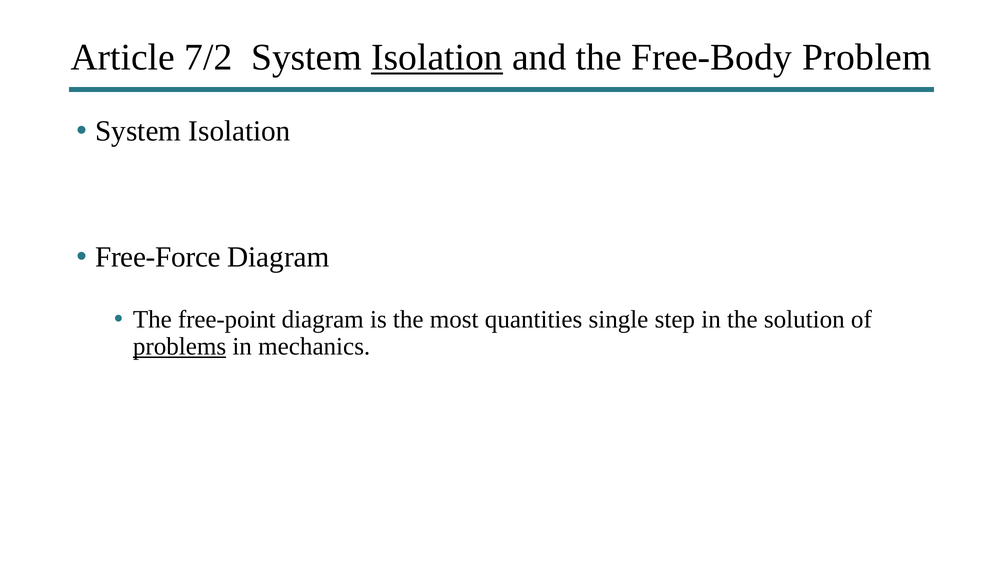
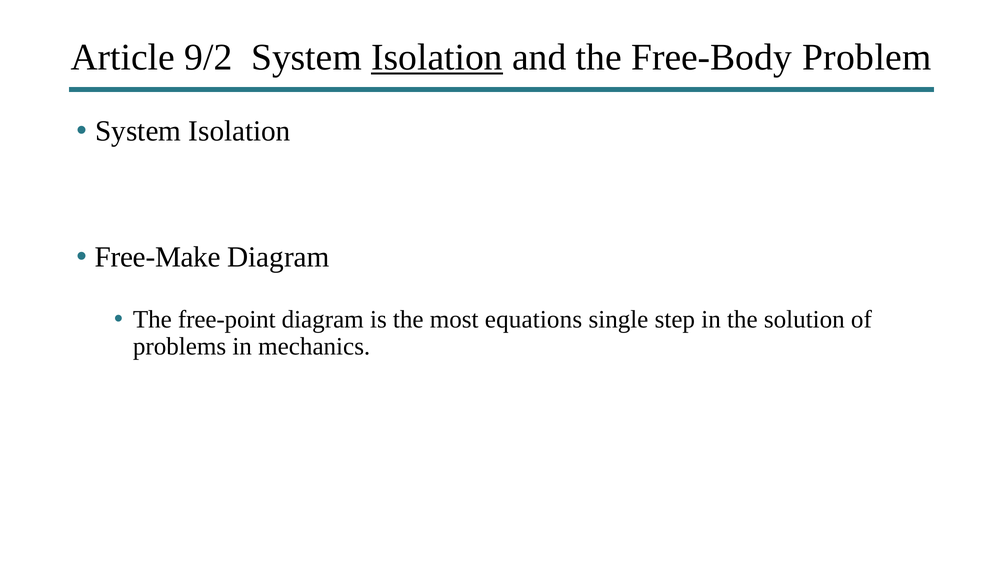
7/2: 7/2 -> 9/2
Free-Force: Free-Force -> Free-Make
quantities: quantities -> equations
problems underline: present -> none
